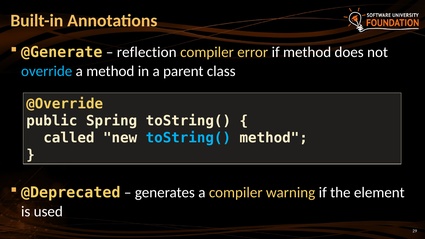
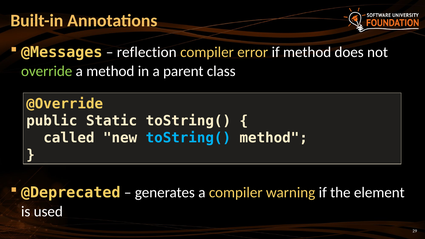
@Generate: @Generate -> @Messages
override colour: light blue -> light green
Spring: Spring -> Static
